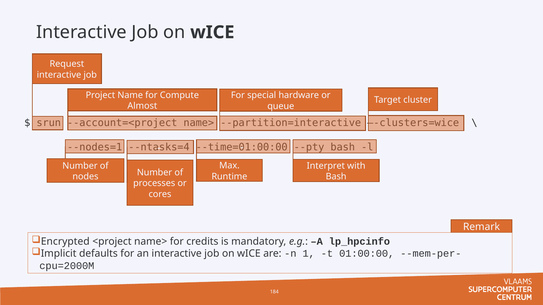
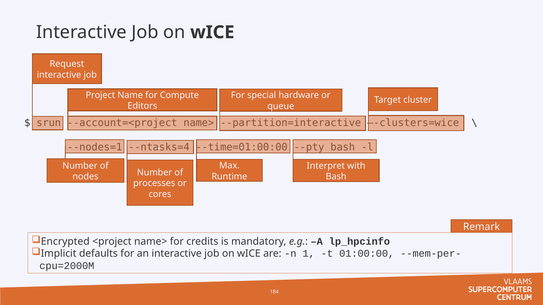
Almost: Almost -> Editors
